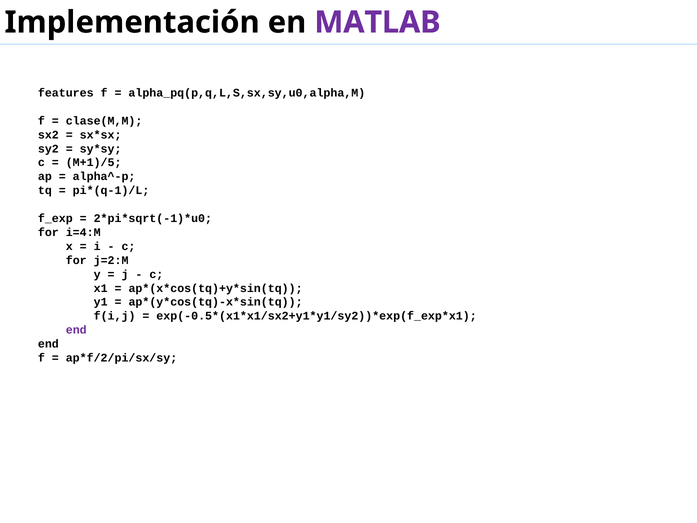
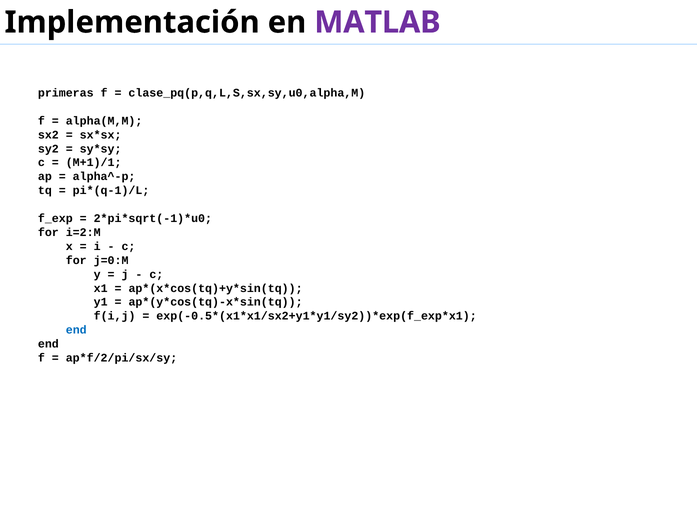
features: features -> primeras
alpha_pq(p,q,L,S,sx,sy,u0,alpha,M: alpha_pq(p,q,L,S,sx,sy,u0,alpha,M -> clase_pq(p,q,L,S,sx,sy,u0,alpha,M
clase(M,M: clase(M,M -> alpha(M,M
M+1)/5: M+1)/5 -> M+1)/1
i=4:M: i=4:M -> i=2:M
j=2:M: j=2:M -> j=0:M
end at (76, 330) colour: purple -> blue
